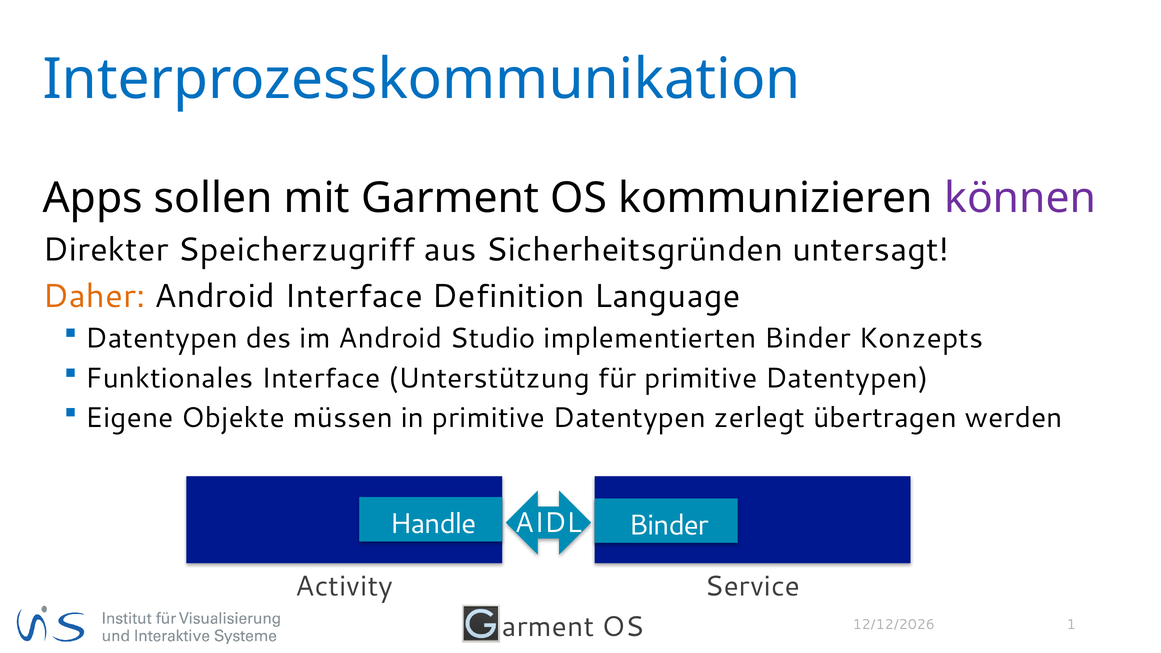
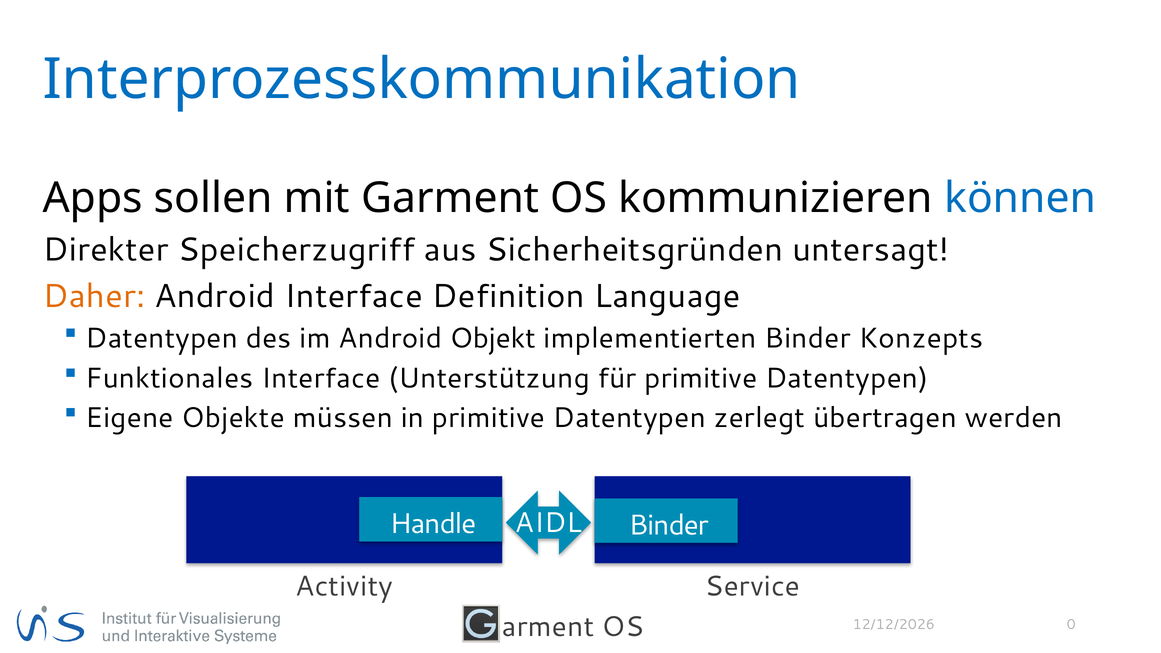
können colour: purple -> blue
Studio: Studio -> Objekt
1: 1 -> 0
